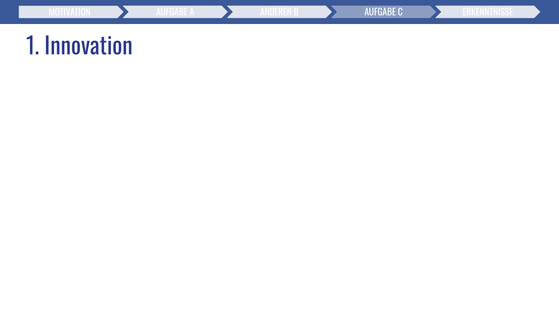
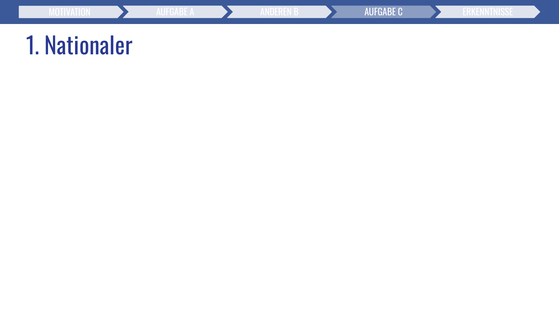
Innovation: Innovation -> Nationaler
